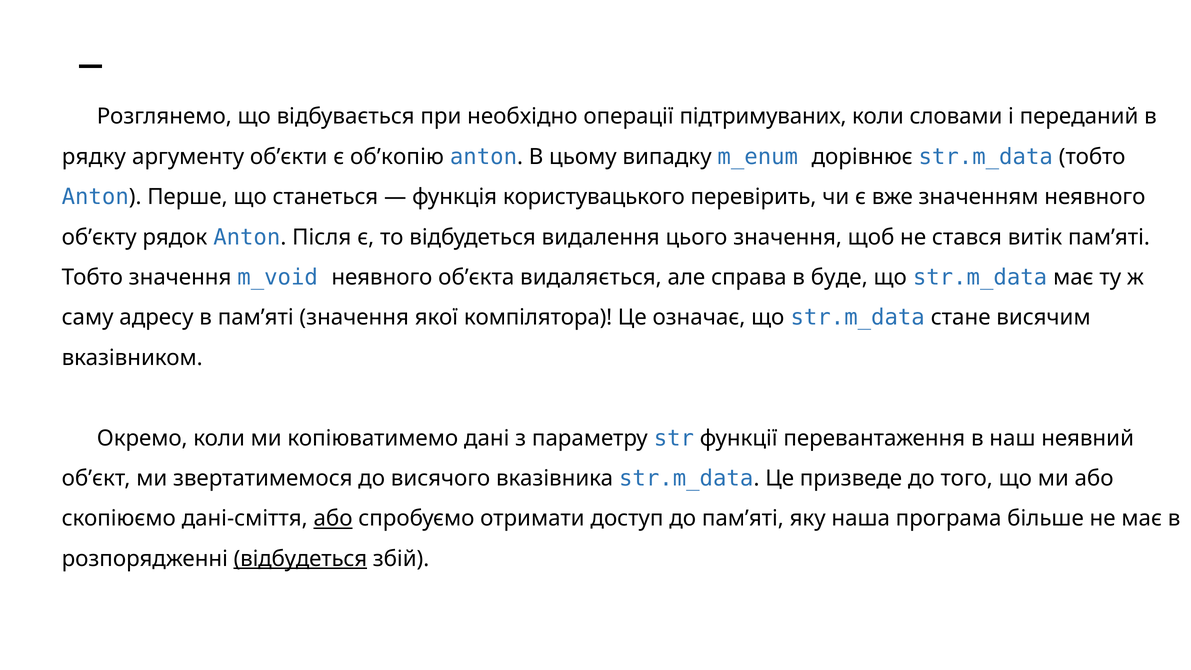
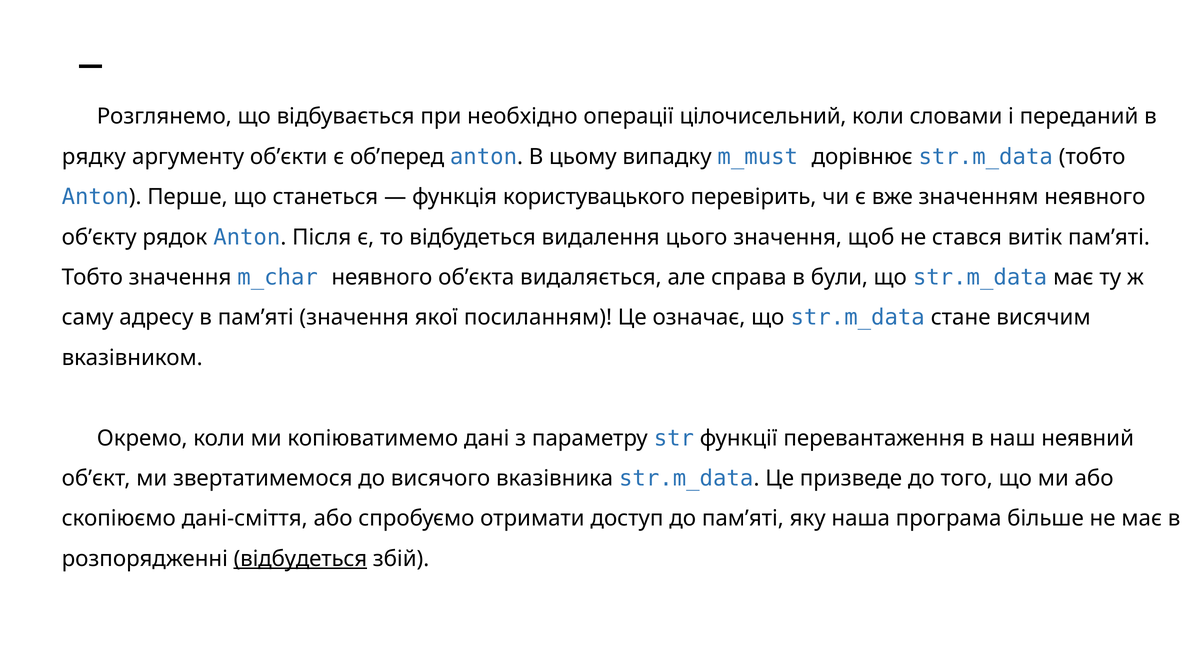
підтримуваних: підтримуваних -> цілочисельний
об’копію: об’копію -> об’перед
m_enum: m_enum -> m_must
m_void: m_void -> m_char
буде: буде -> були
компілятора: компілятора -> посиланням
або at (333, 519) underline: present -> none
